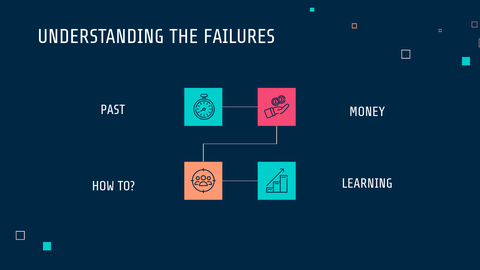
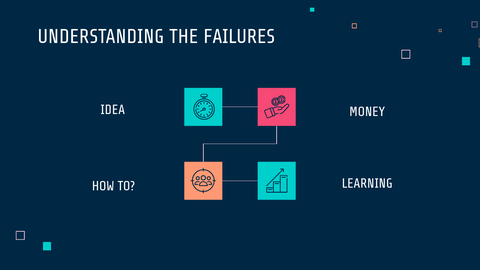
PAST: PAST -> IDEA
